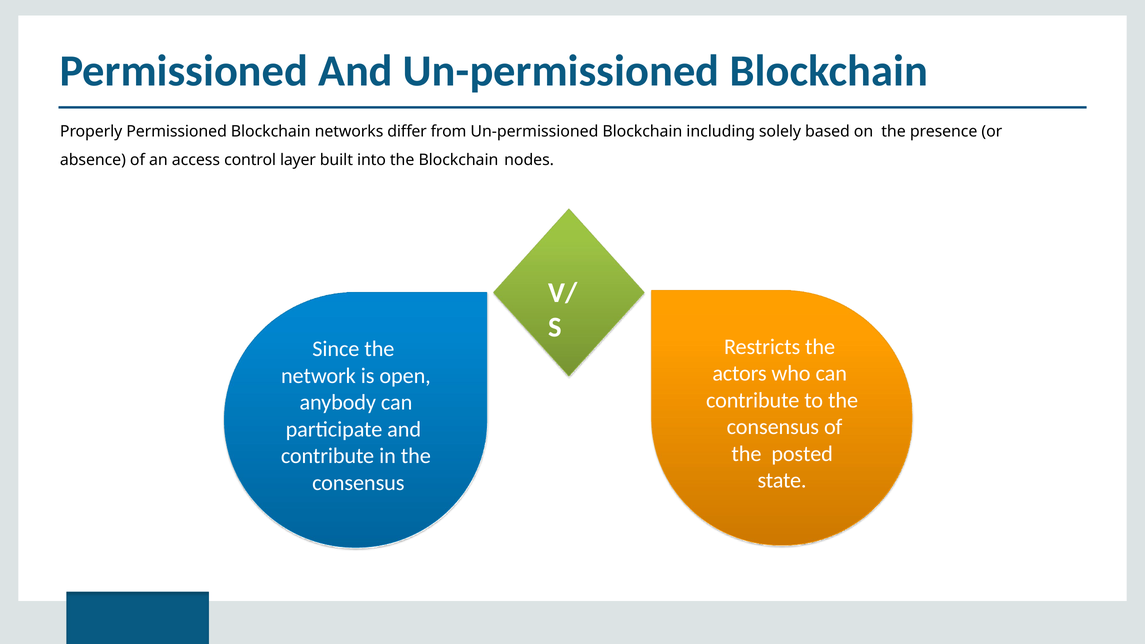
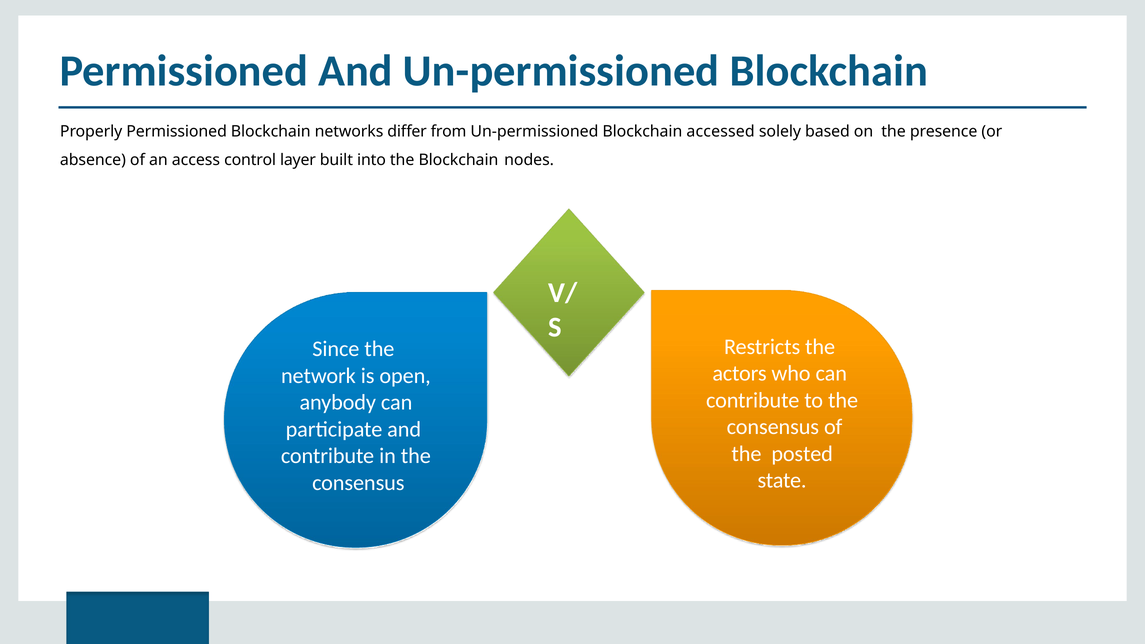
including: including -> accessed
